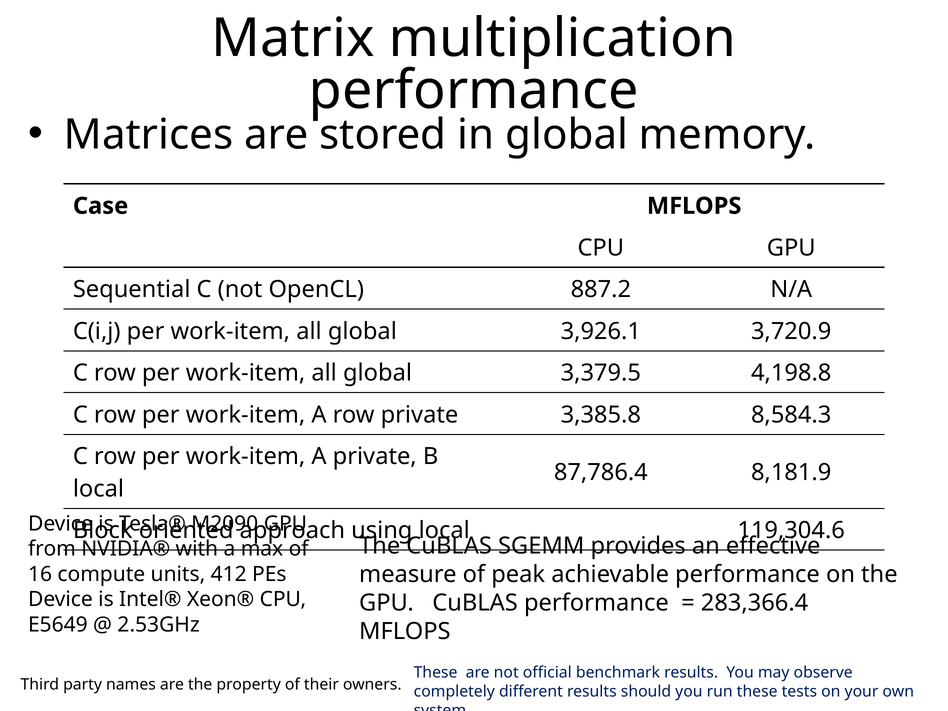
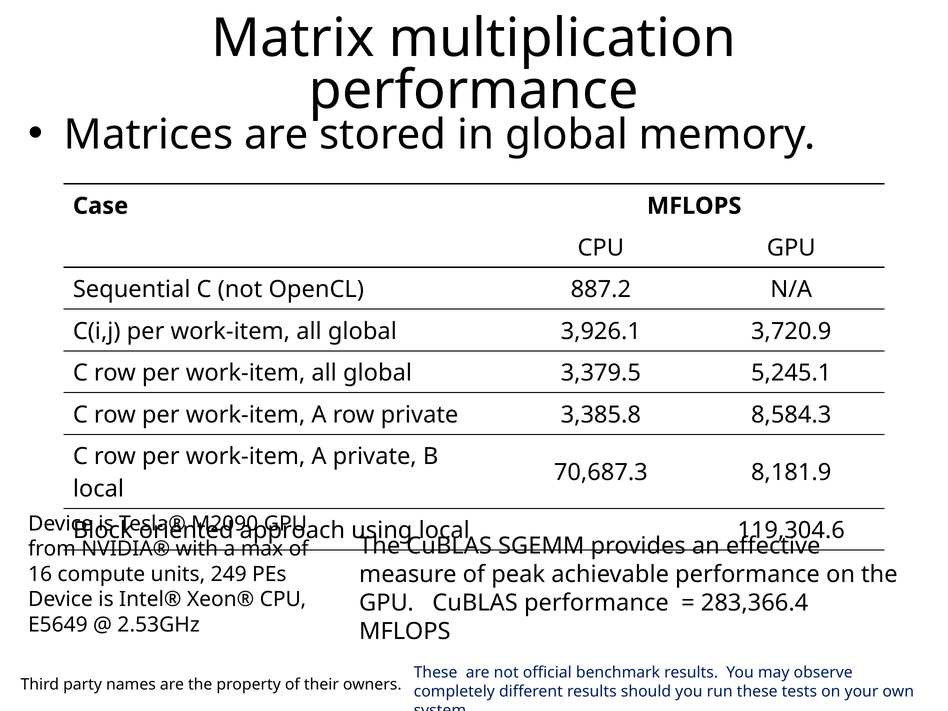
4,198.8: 4,198.8 -> 5,245.1
87,786.4: 87,786.4 -> 70,687.3
412: 412 -> 249
